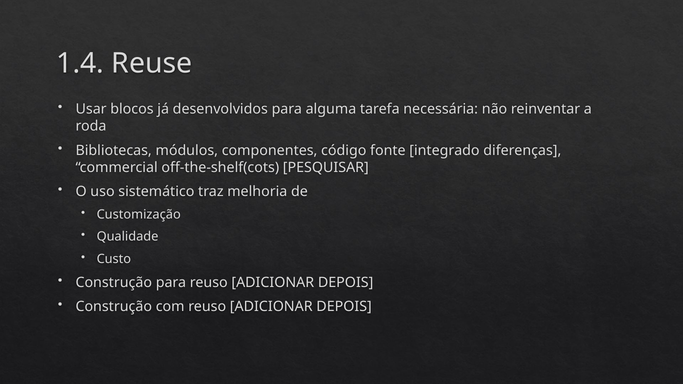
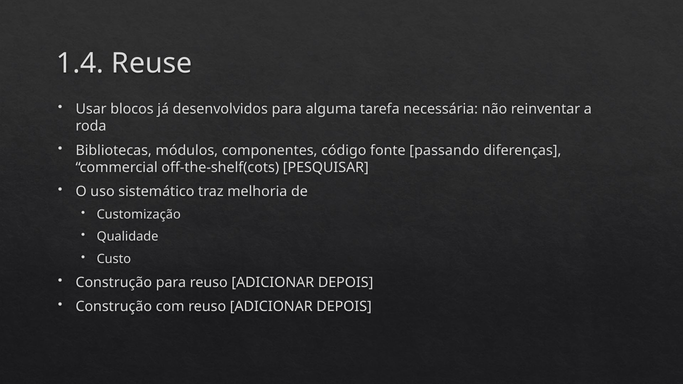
integrado: integrado -> passando
